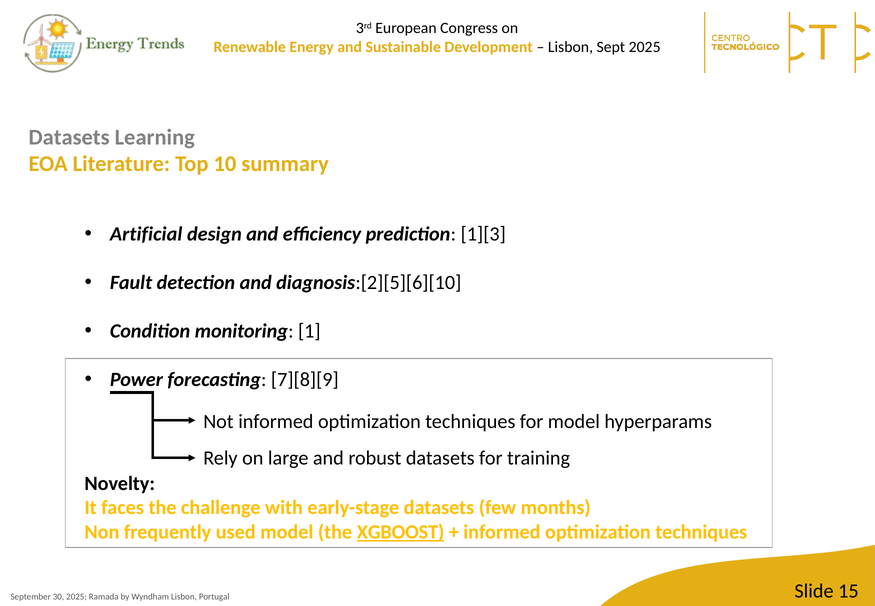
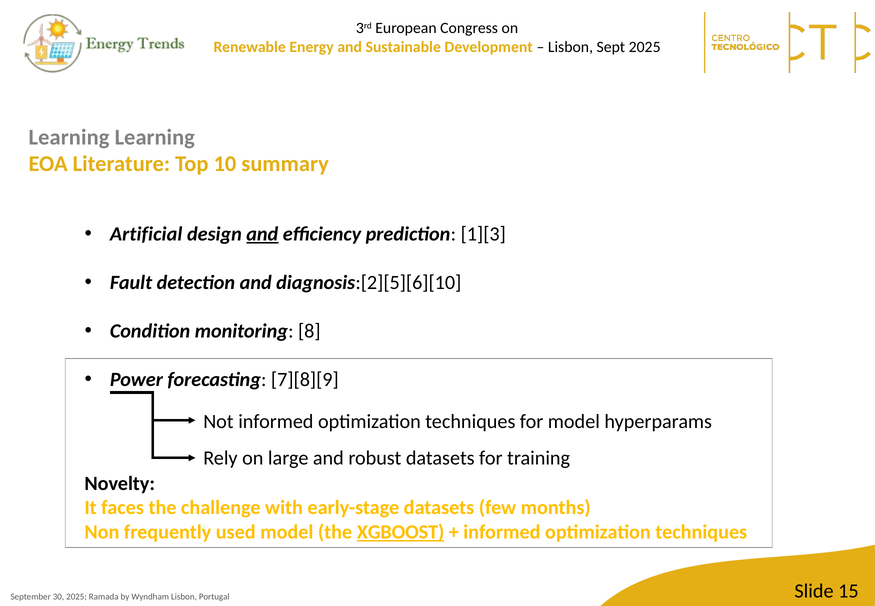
Datasets at (69, 137): Datasets -> Learning
and at (262, 234) underline: none -> present
1: 1 -> 8
